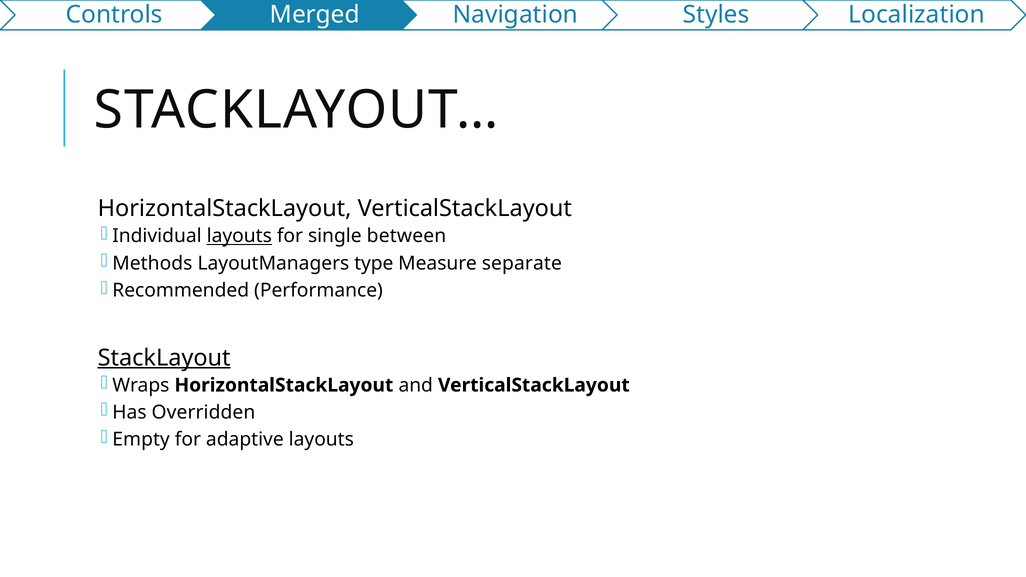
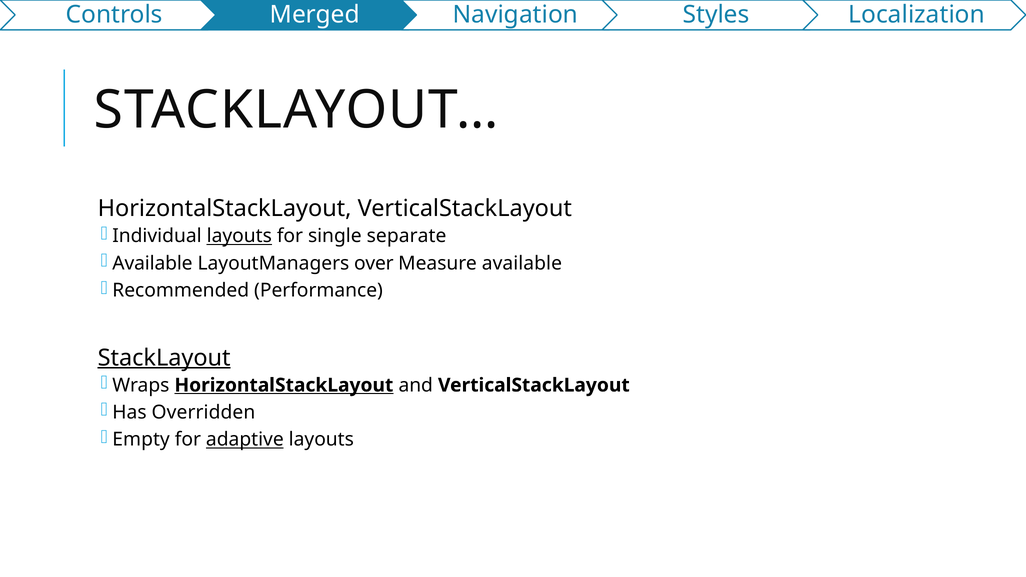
between: between -> separate
Methods at (152, 263): Methods -> Available
type: type -> over
Measure separate: separate -> available
HorizontalStackLayout at (284, 385) underline: none -> present
adaptive underline: none -> present
